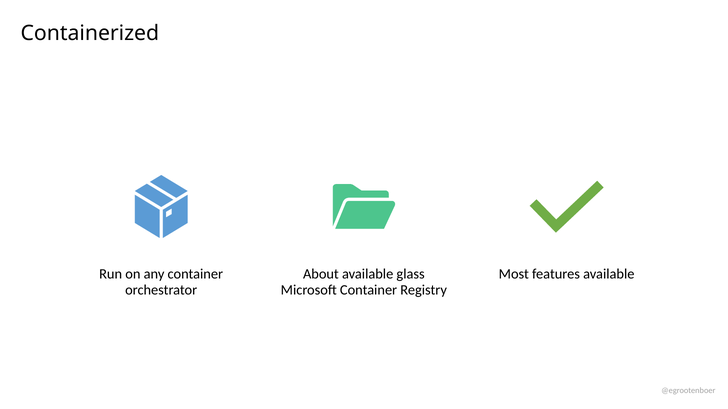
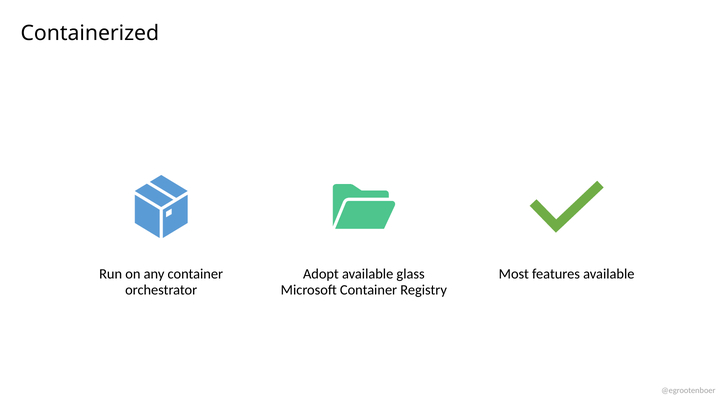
About: About -> Adopt
